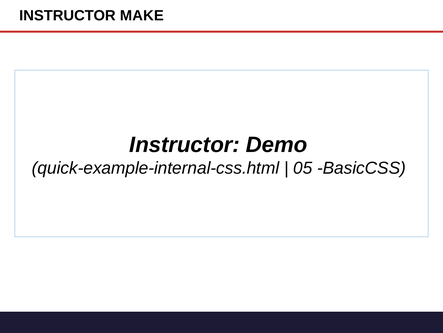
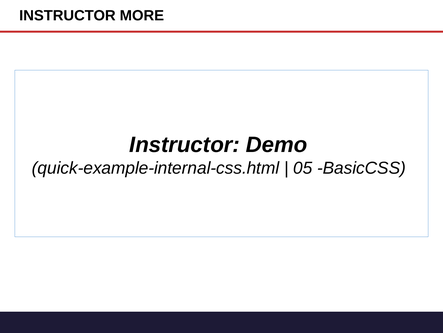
MAKE: MAKE -> MORE
